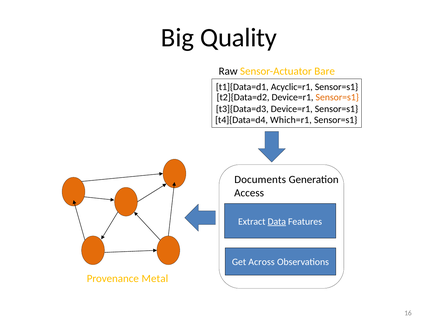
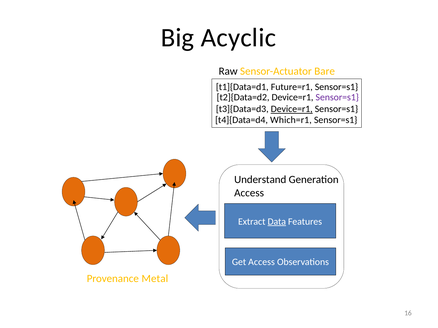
Quality: Quality -> Acyclic
Acyclic=r1: Acyclic=r1 -> Future=r1
Sensor=s1 at (337, 97) colour: orange -> purple
Device=r1 at (292, 109) underline: none -> present
Documents: Documents -> Understand
Get Across: Across -> Access
